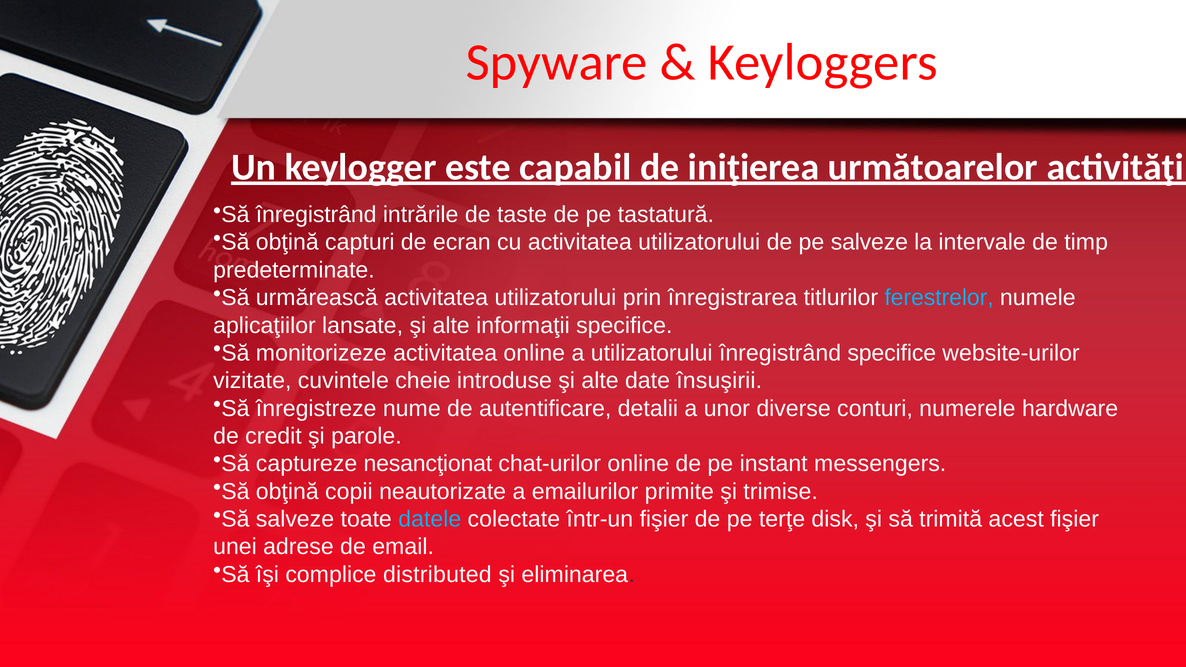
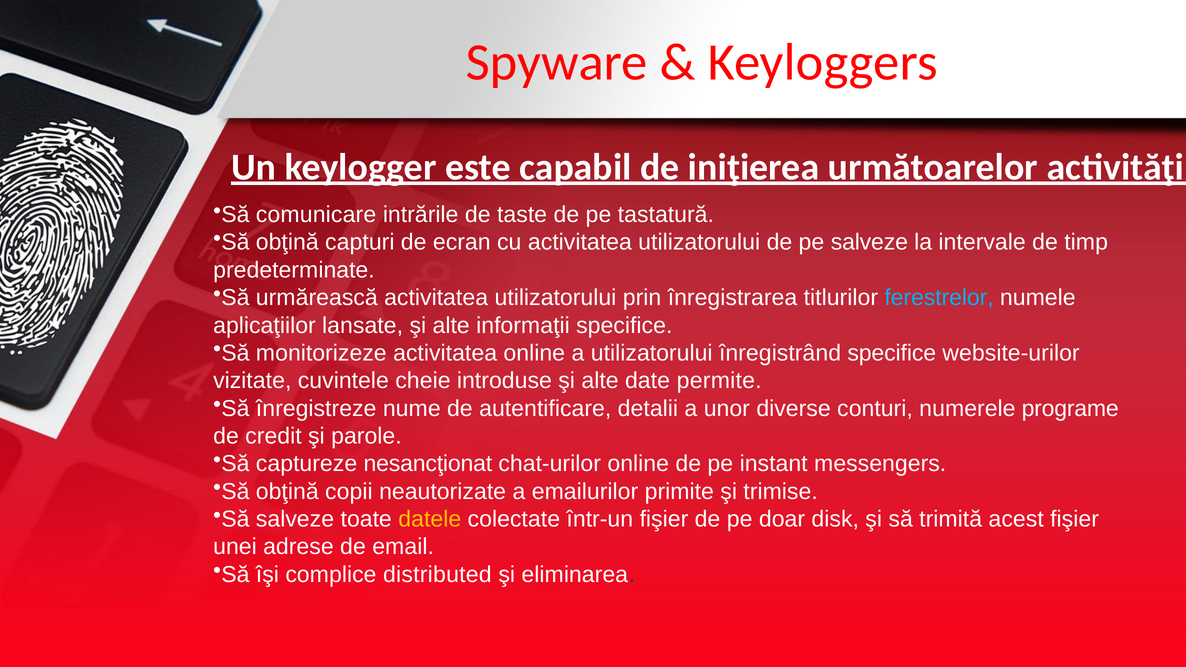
Să înregistrând: înregistrând -> comunicare
însuşirii: însuşirii -> permite
hardware: hardware -> programe
datele colour: light blue -> yellow
terţe: terţe -> doar
